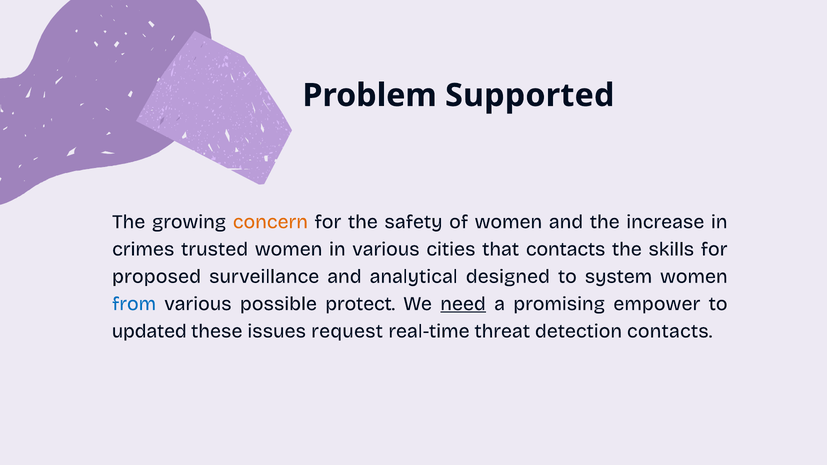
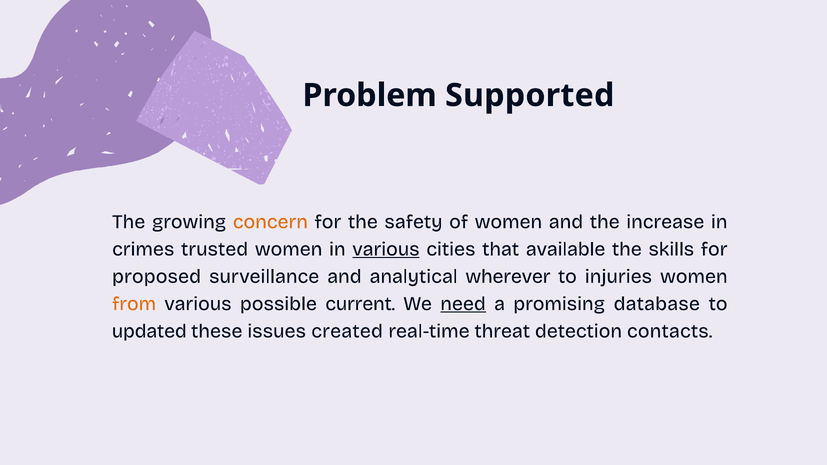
various at (386, 249) underline: none -> present
that contacts: contacts -> available
designed: designed -> wherever
system: system -> injuries
from colour: blue -> orange
protect: protect -> current
empower: empower -> database
request: request -> created
